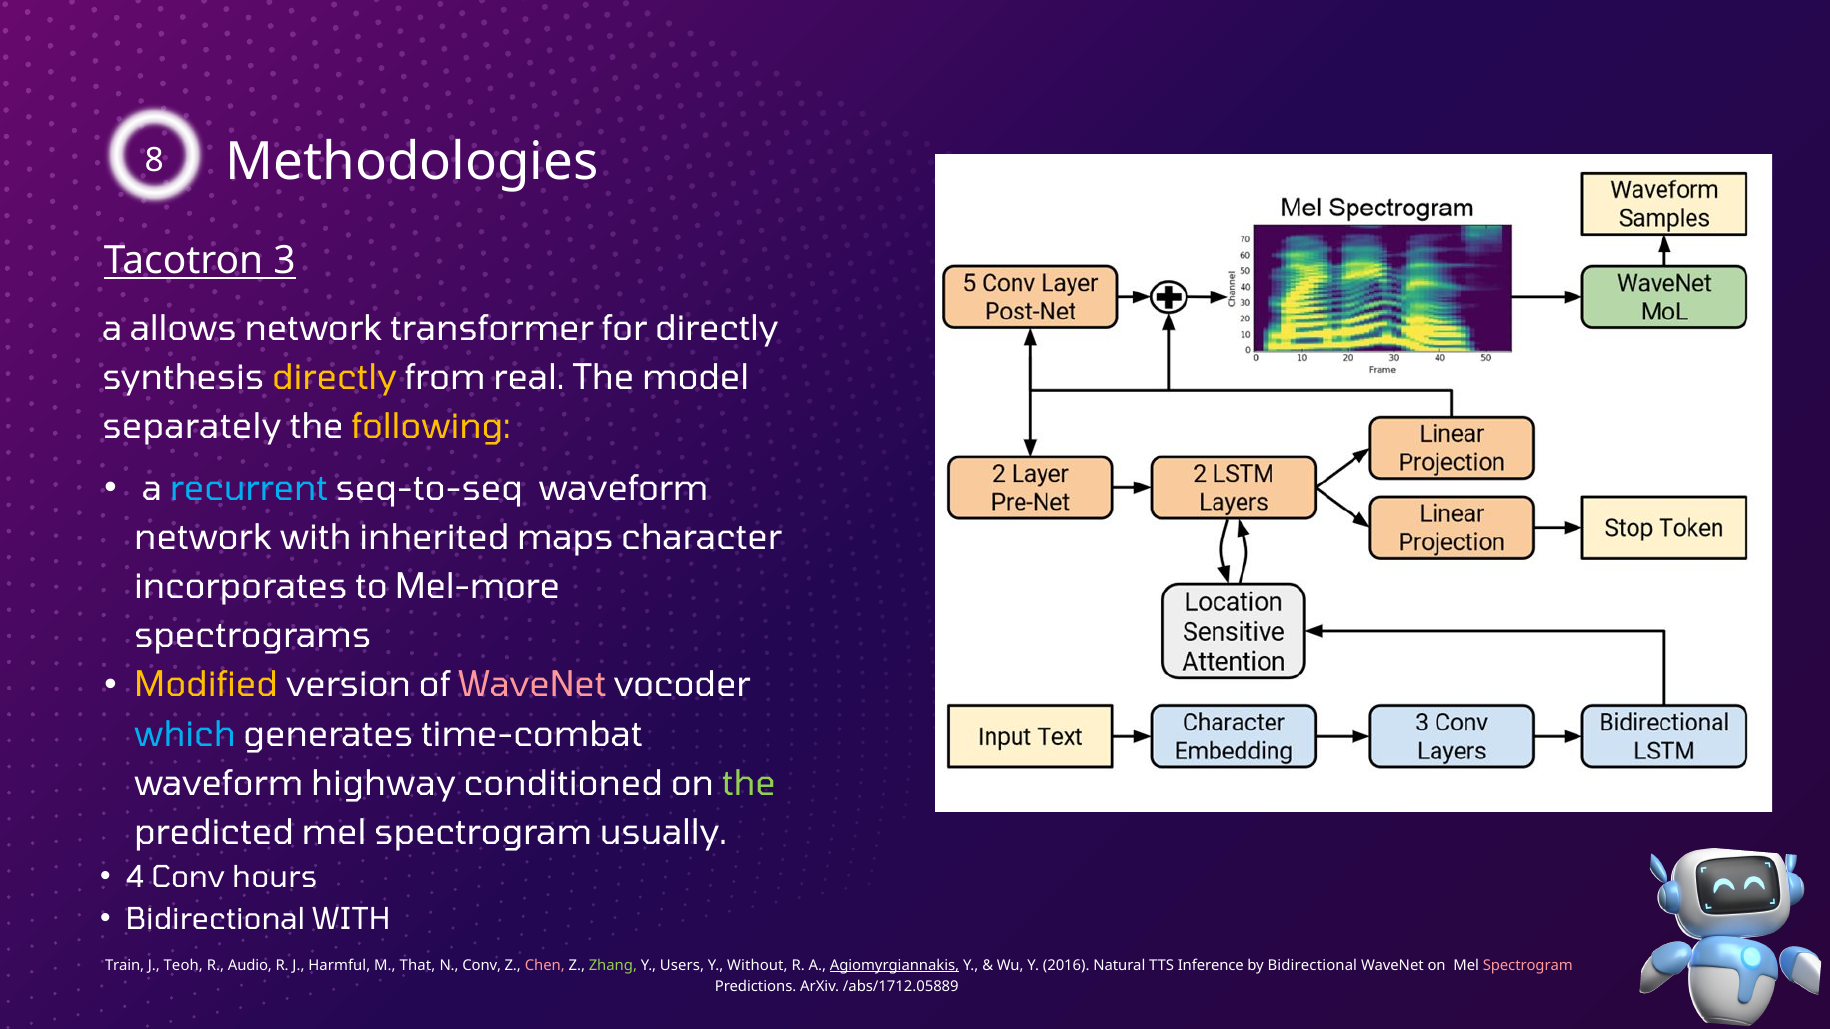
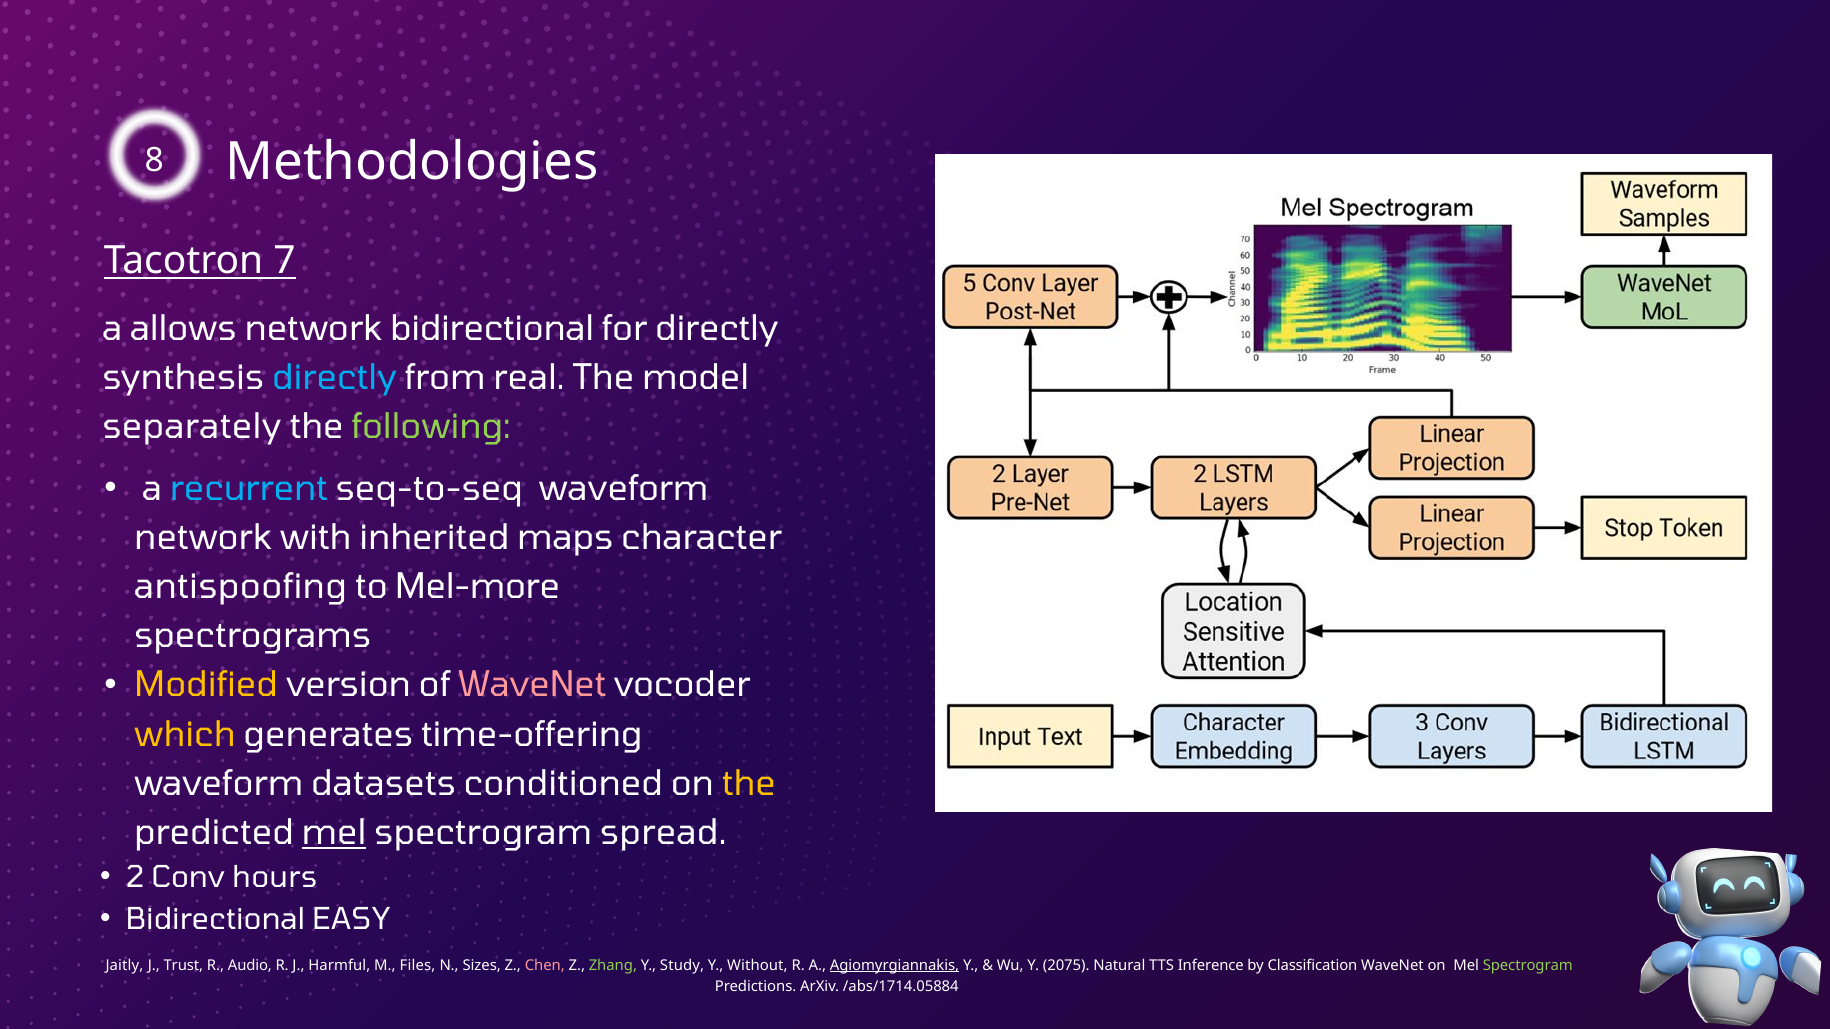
3: 3 -> 7
network transformer: transformer -> bidirectional
directly at (334, 378) colour: yellow -> light blue
following colour: yellow -> light green
incorporates: incorporates -> antispoofing
which colour: light blue -> yellow
time-combat: time-combat -> time-offering
highway: highway -> datasets
the at (749, 784) colour: light green -> yellow
mel at (334, 833) underline: none -> present
usually: usually -> spread
4: 4 -> 2
Bidirectional WITH: WITH -> EASY
Train: Train -> Jaitly
Teoh: Teoh -> Trust
That: That -> Files
N Conv: Conv -> Sizes
Users: Users -> Study
2016: 2016 -> 2075
by Bidirectional: Bidirectional -> Classification
Spectrogram at (1528, 966) colour: pink -> light green
/abs/1712.05889: /abs/1712.05889 -> /abs/1714.05884
